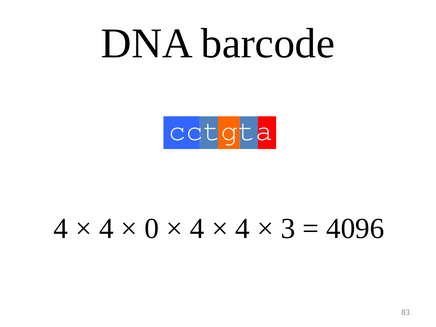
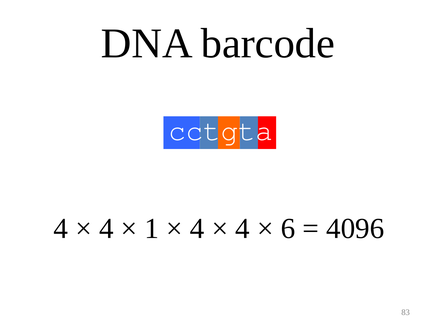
0: 0 -> 1
3: 3 -> 6
